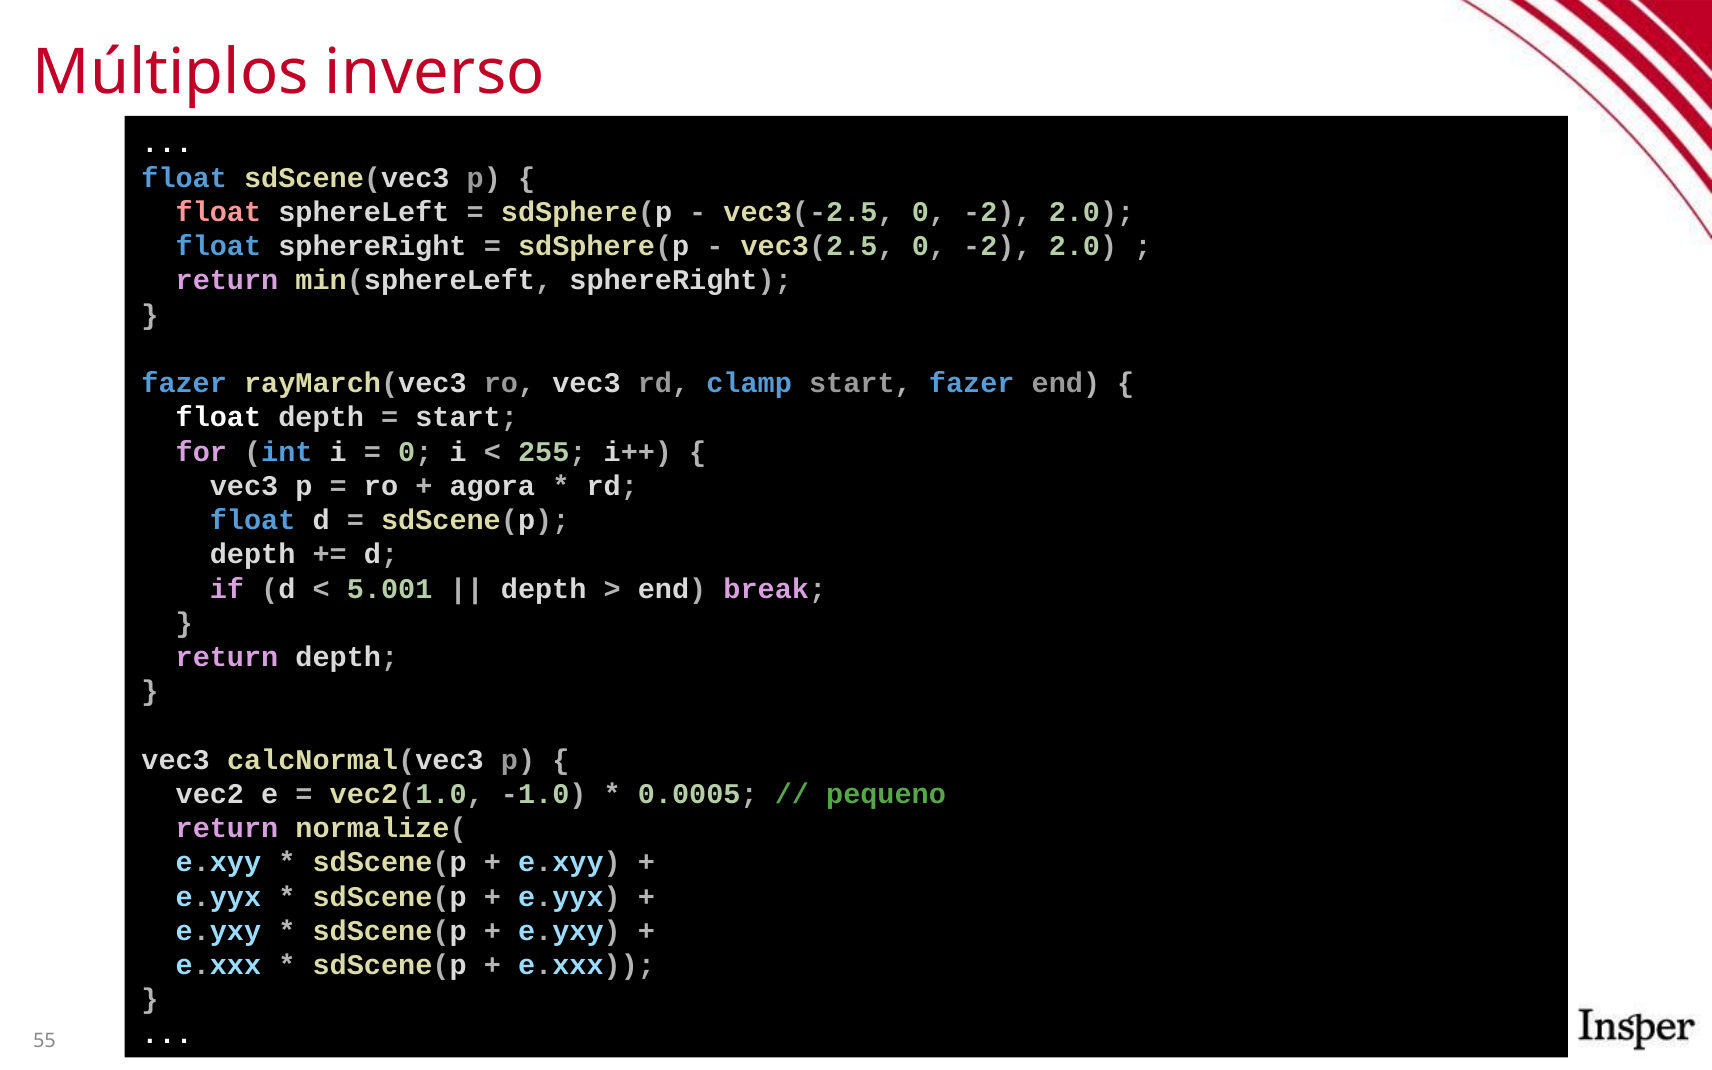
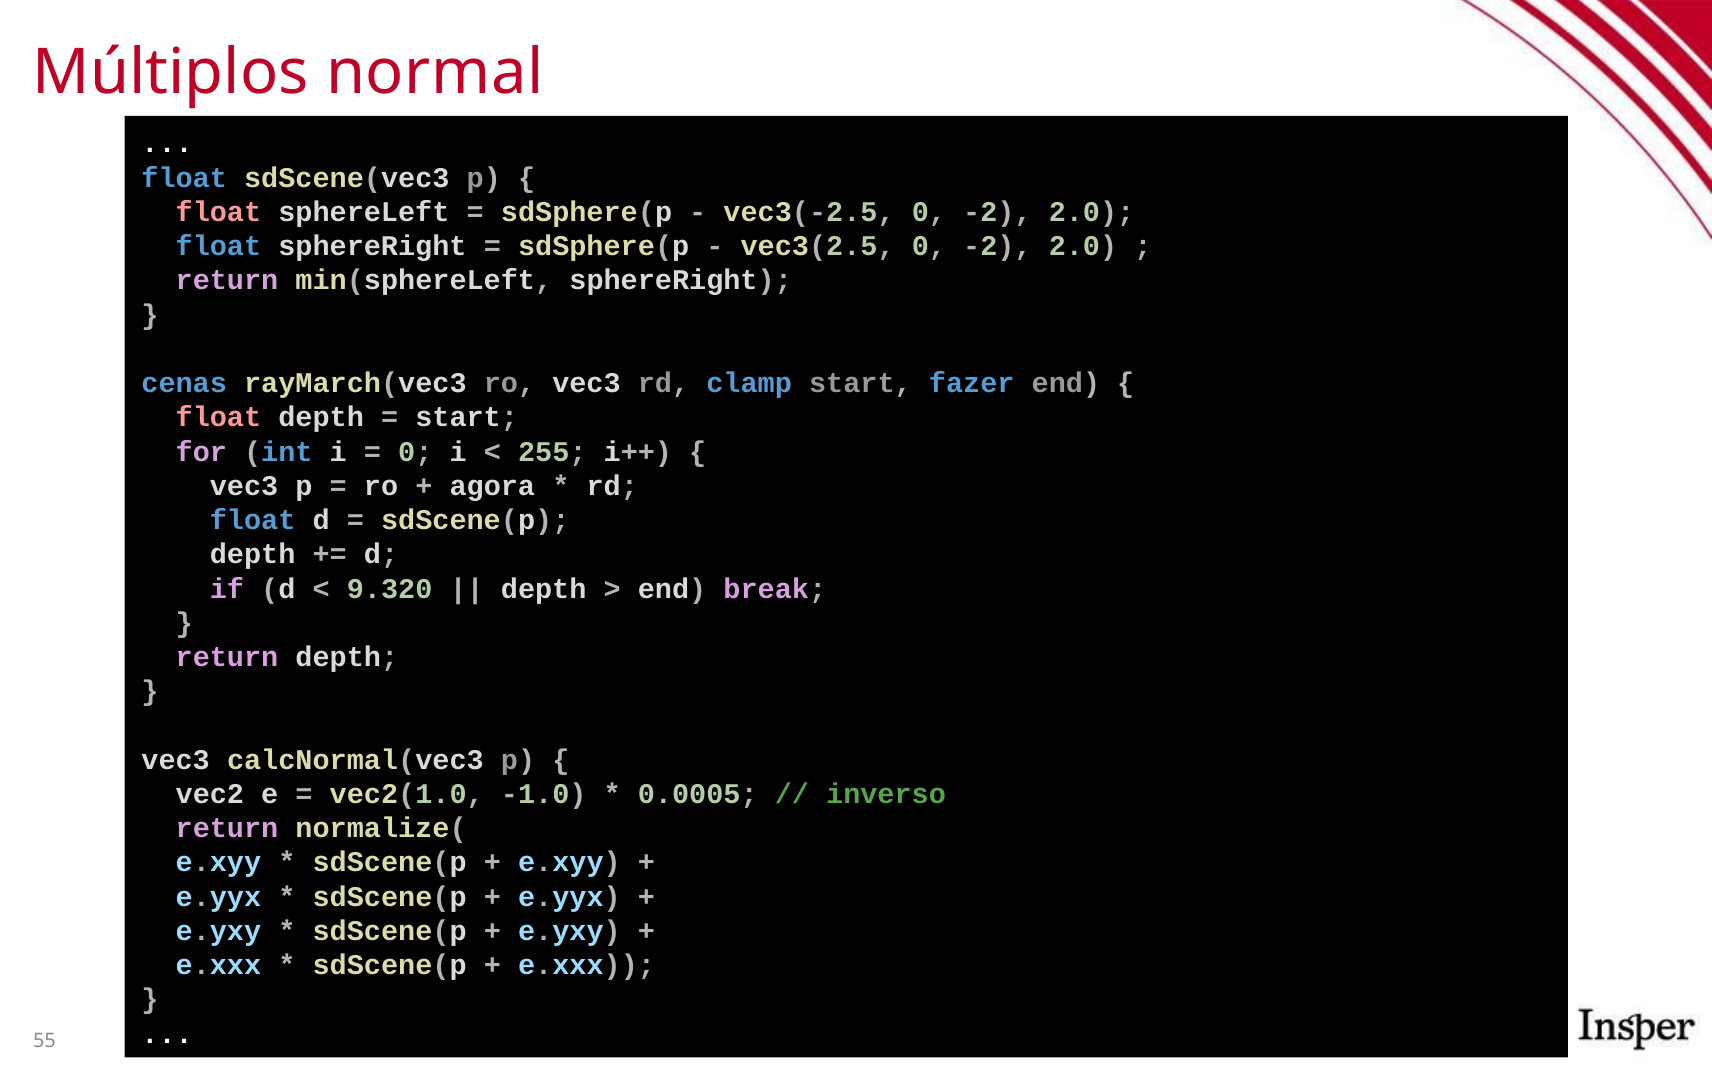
inverso: inverso -> normal
fazer at (184, 383): fazer -> cenas
float at (218, 417) colour: white -> pink
5.001: 5.001 -> 9.320
pequeno: pequeno -> inverso
